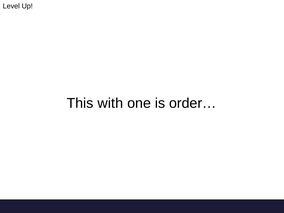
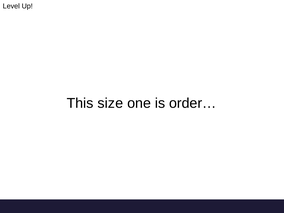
with: with -> size
